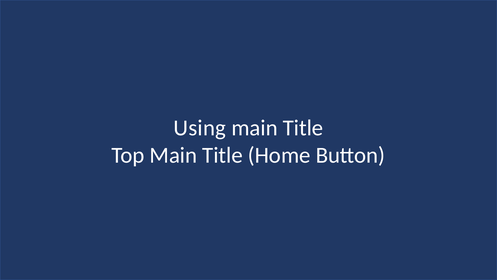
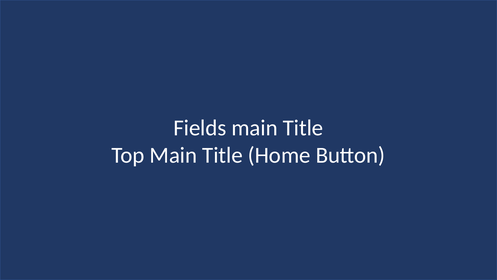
Using: Using -> Fields
